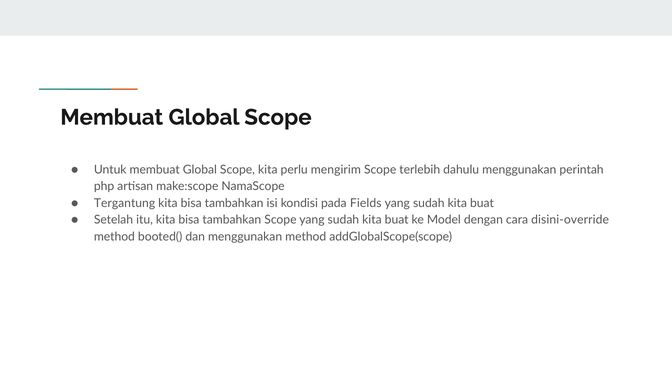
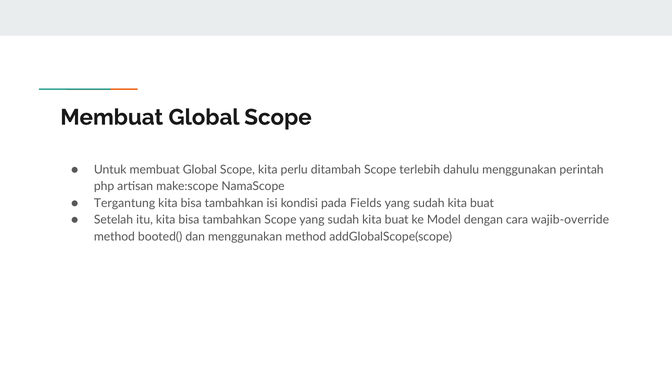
mengirim: mengirim -> ditambah
disini-override: disini-override -> wajib-override
